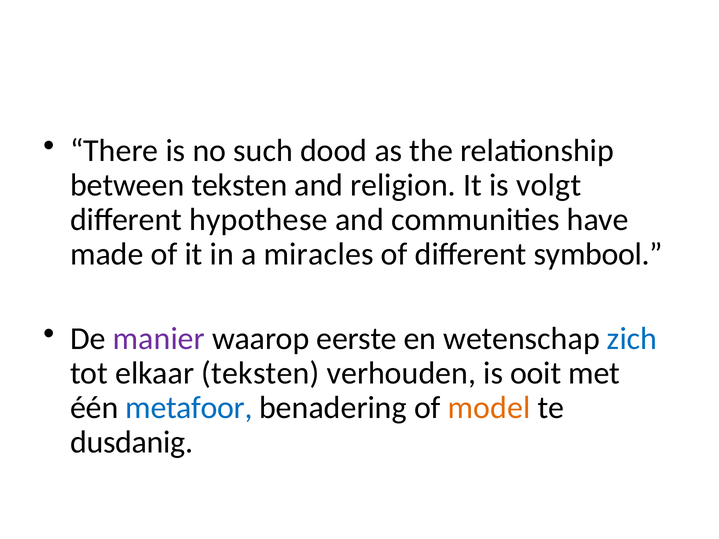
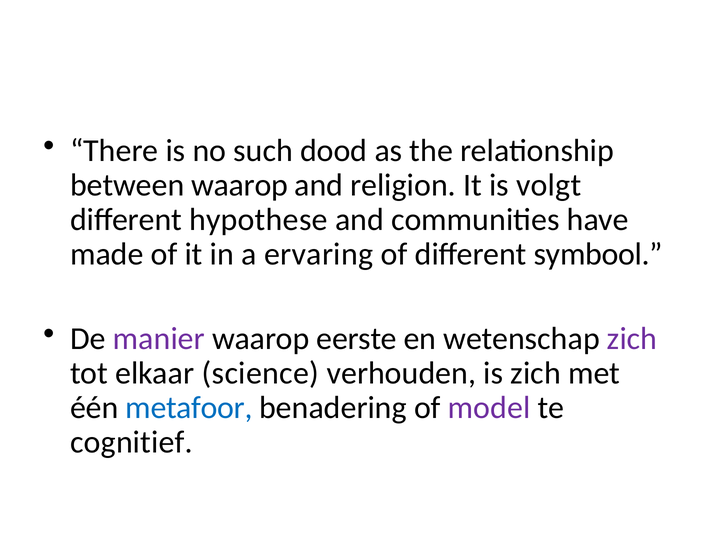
between teksten: teksten -> waarop
miracles: miracles -> ervaring
zich at (632, 339) colour: blue -> purple
elkaar teksten: teksten -> science
is ooit: ooit -> zich
model colour: orange -> purple
dusdanig: dusdanig -> cognitief
